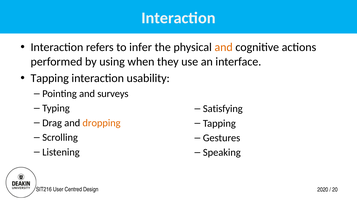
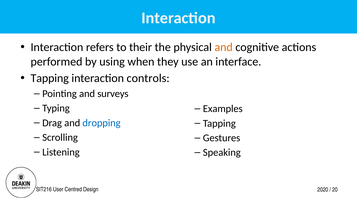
infer: infer -> their
usability: usability -> controls
Satisfying: Satisfying -> Examples
dropping colour: orange -> blue
